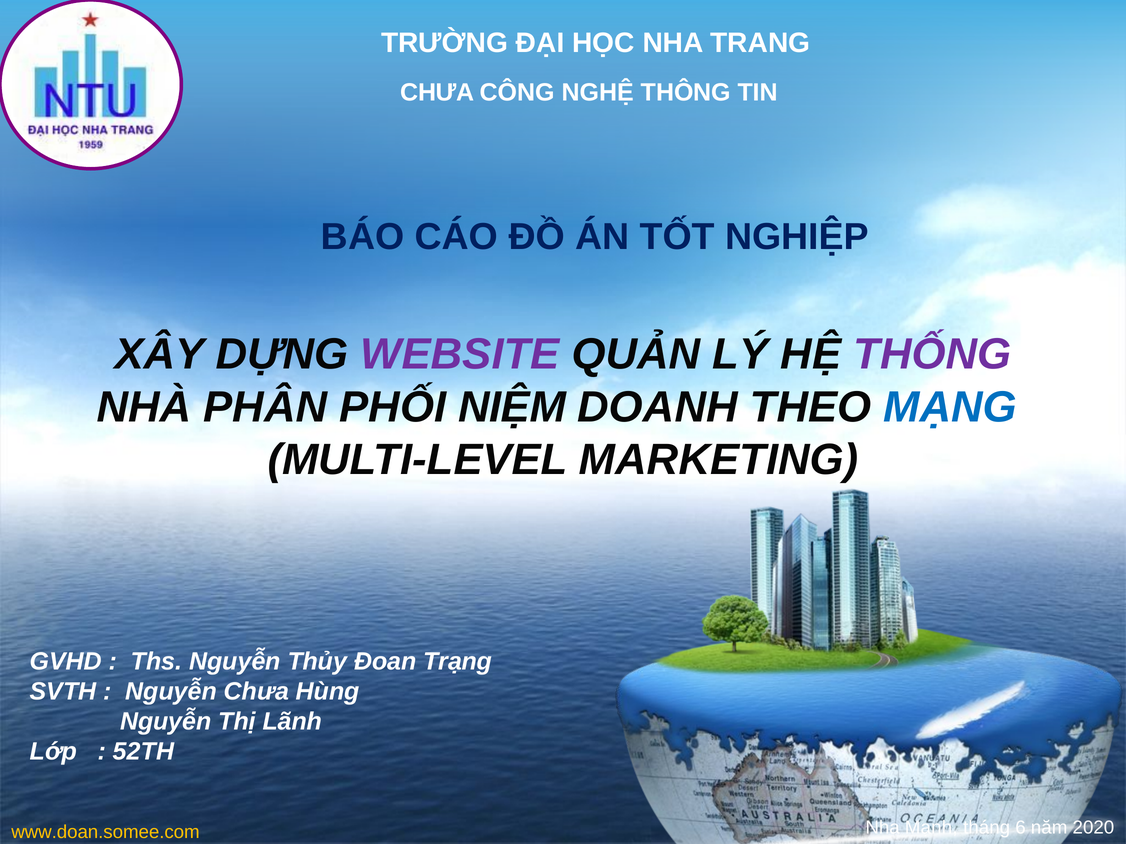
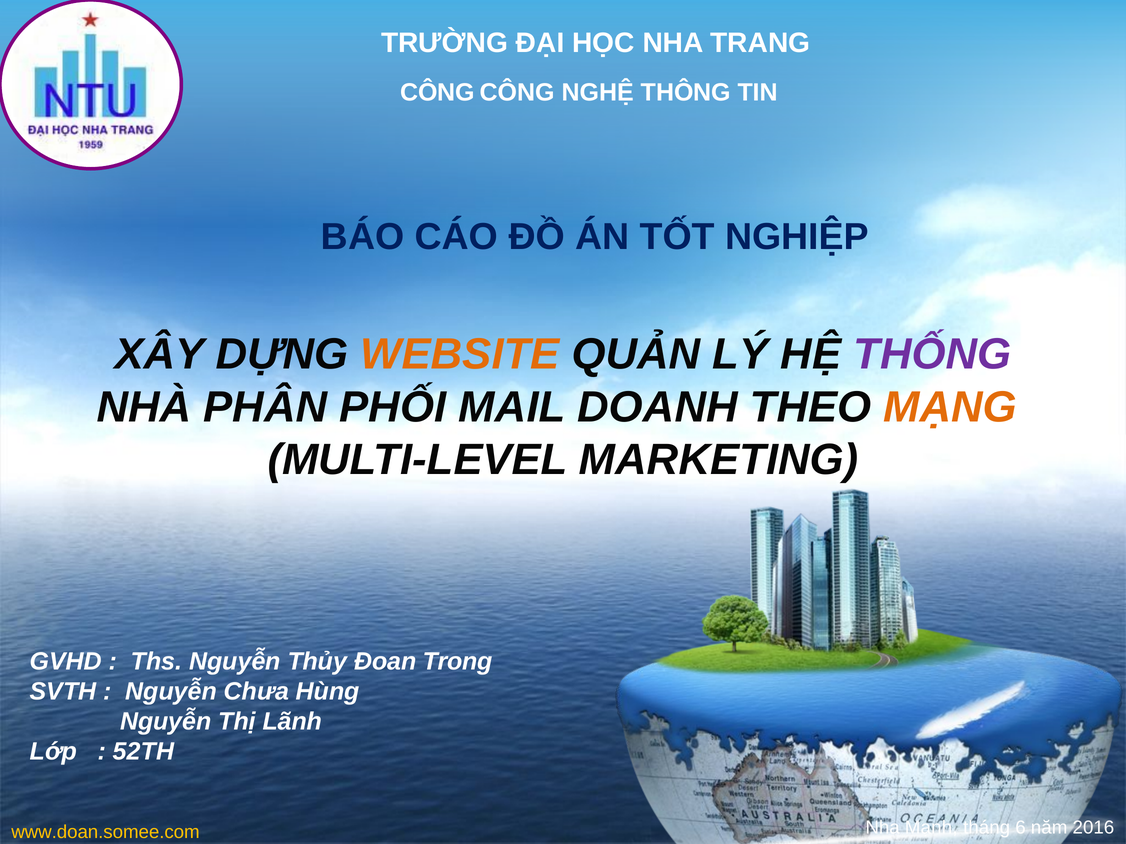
CHƯA at (437, 93): CHƯA -> CÔNG
WEBSITE colour: purple -> orange
NIỆM: NIỆM -> MAIL
MẠNG colour: blue -> orange
Trạng: Trạng -> Trong
2020: 2020 -> 2016
